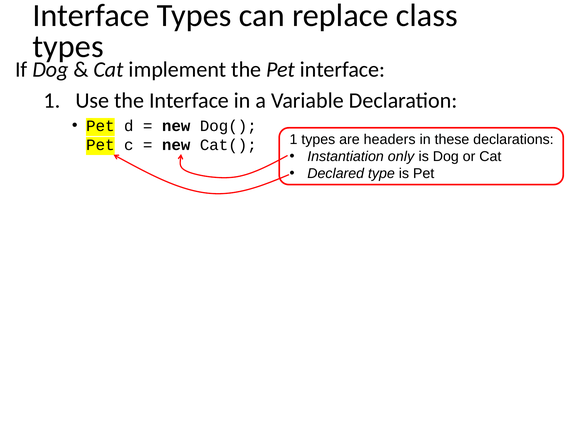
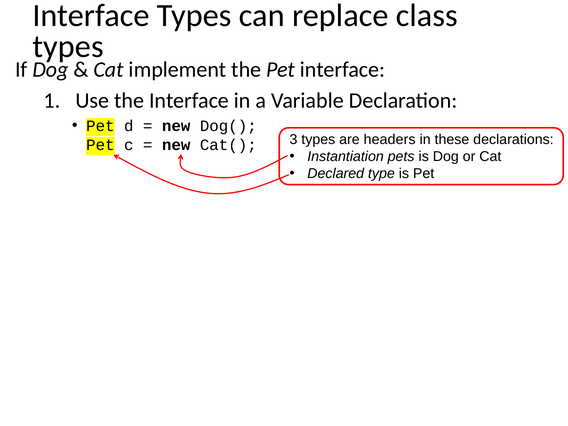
Cat( 1: 1 -> 3
only: only -> pets
